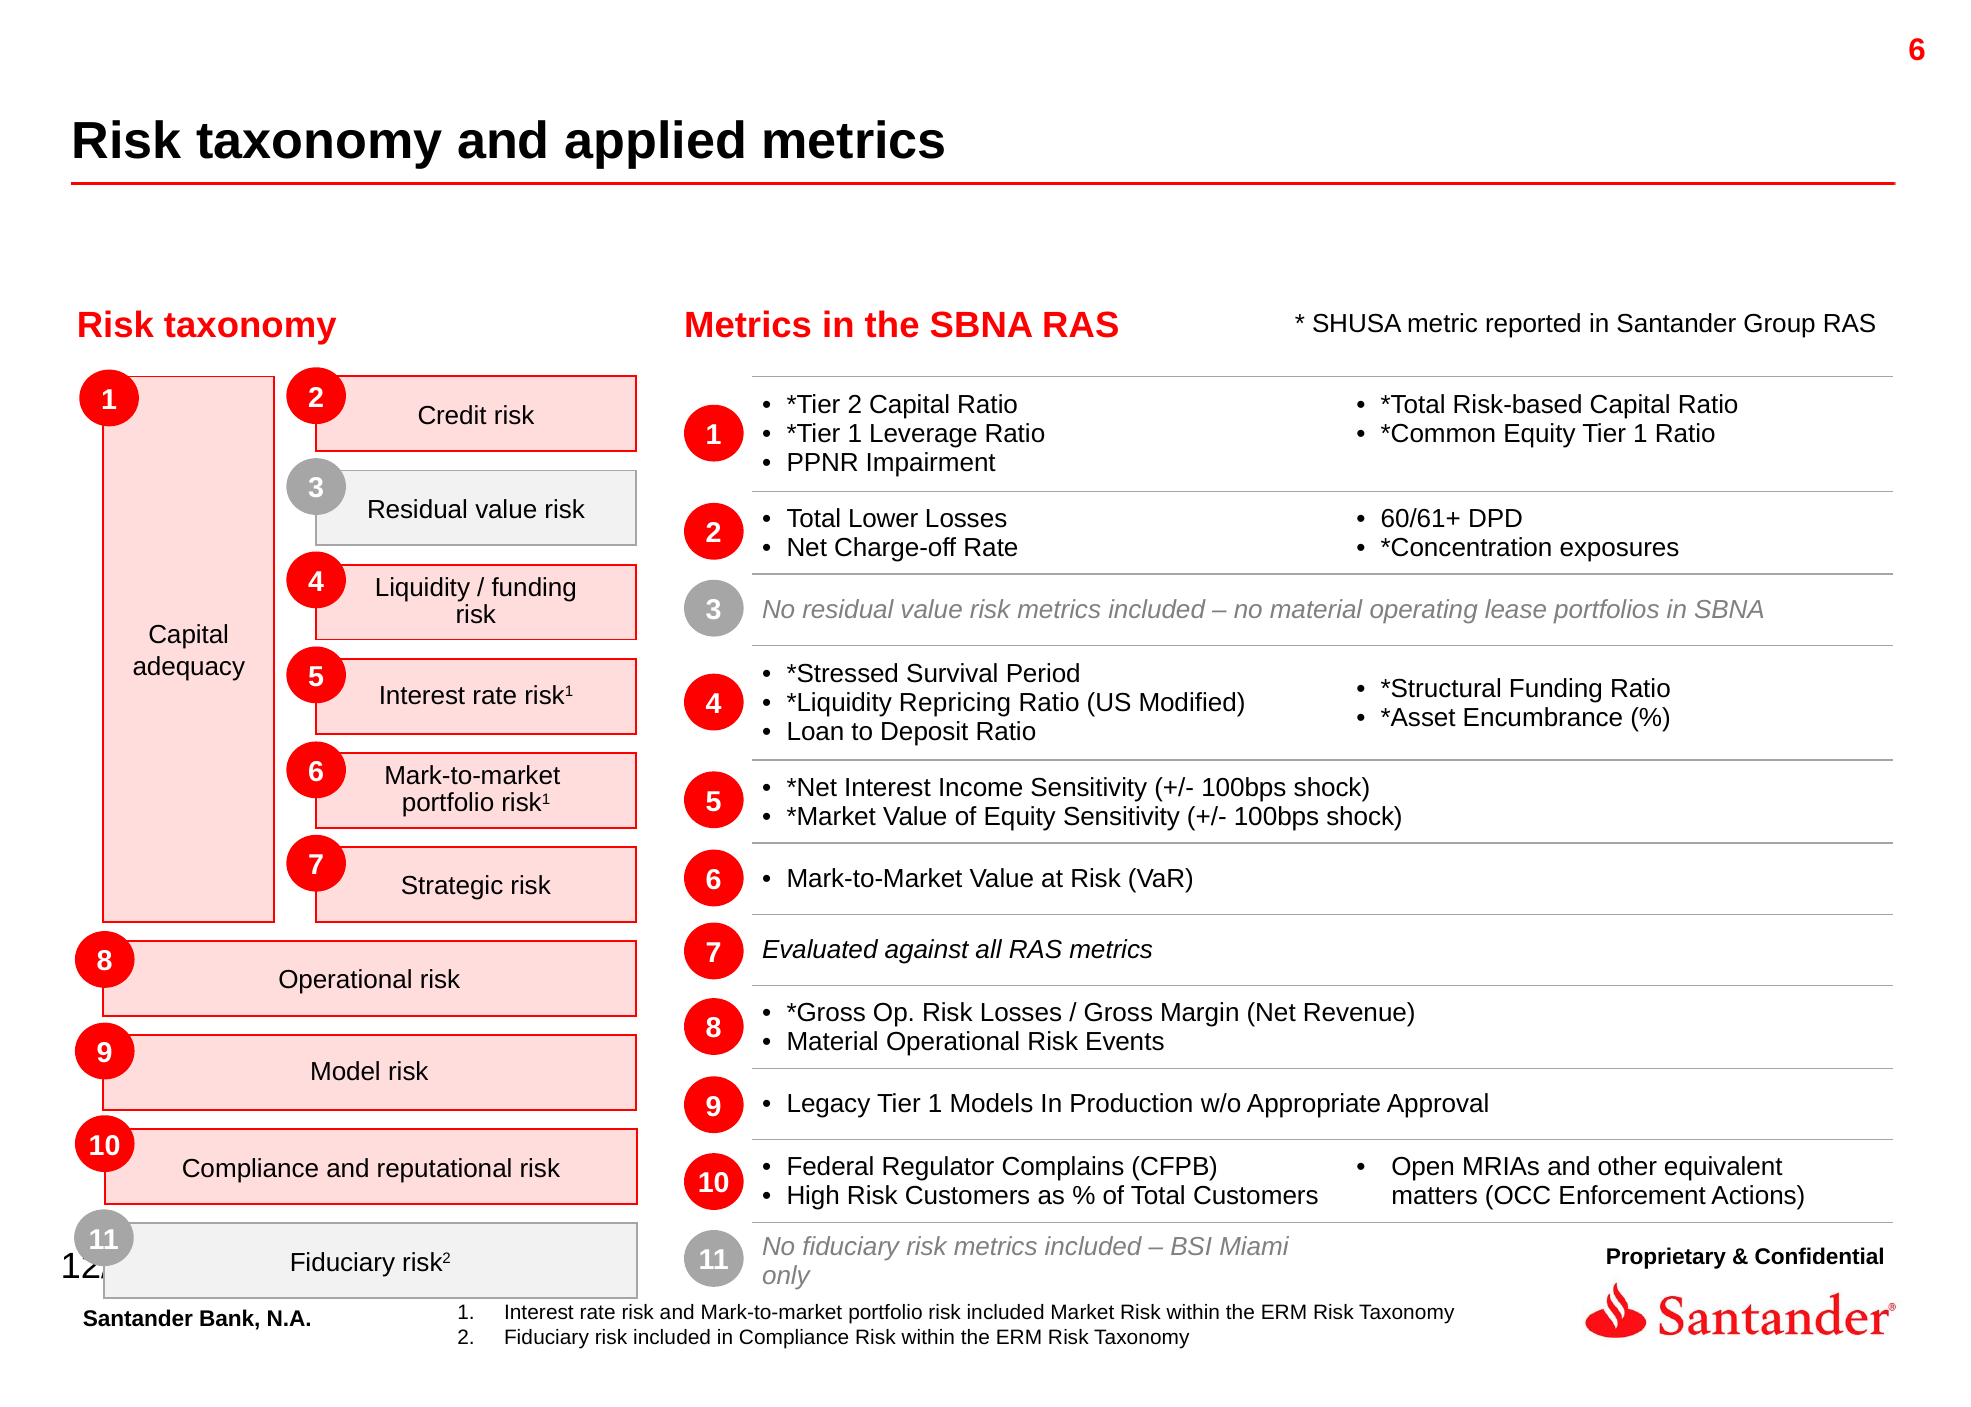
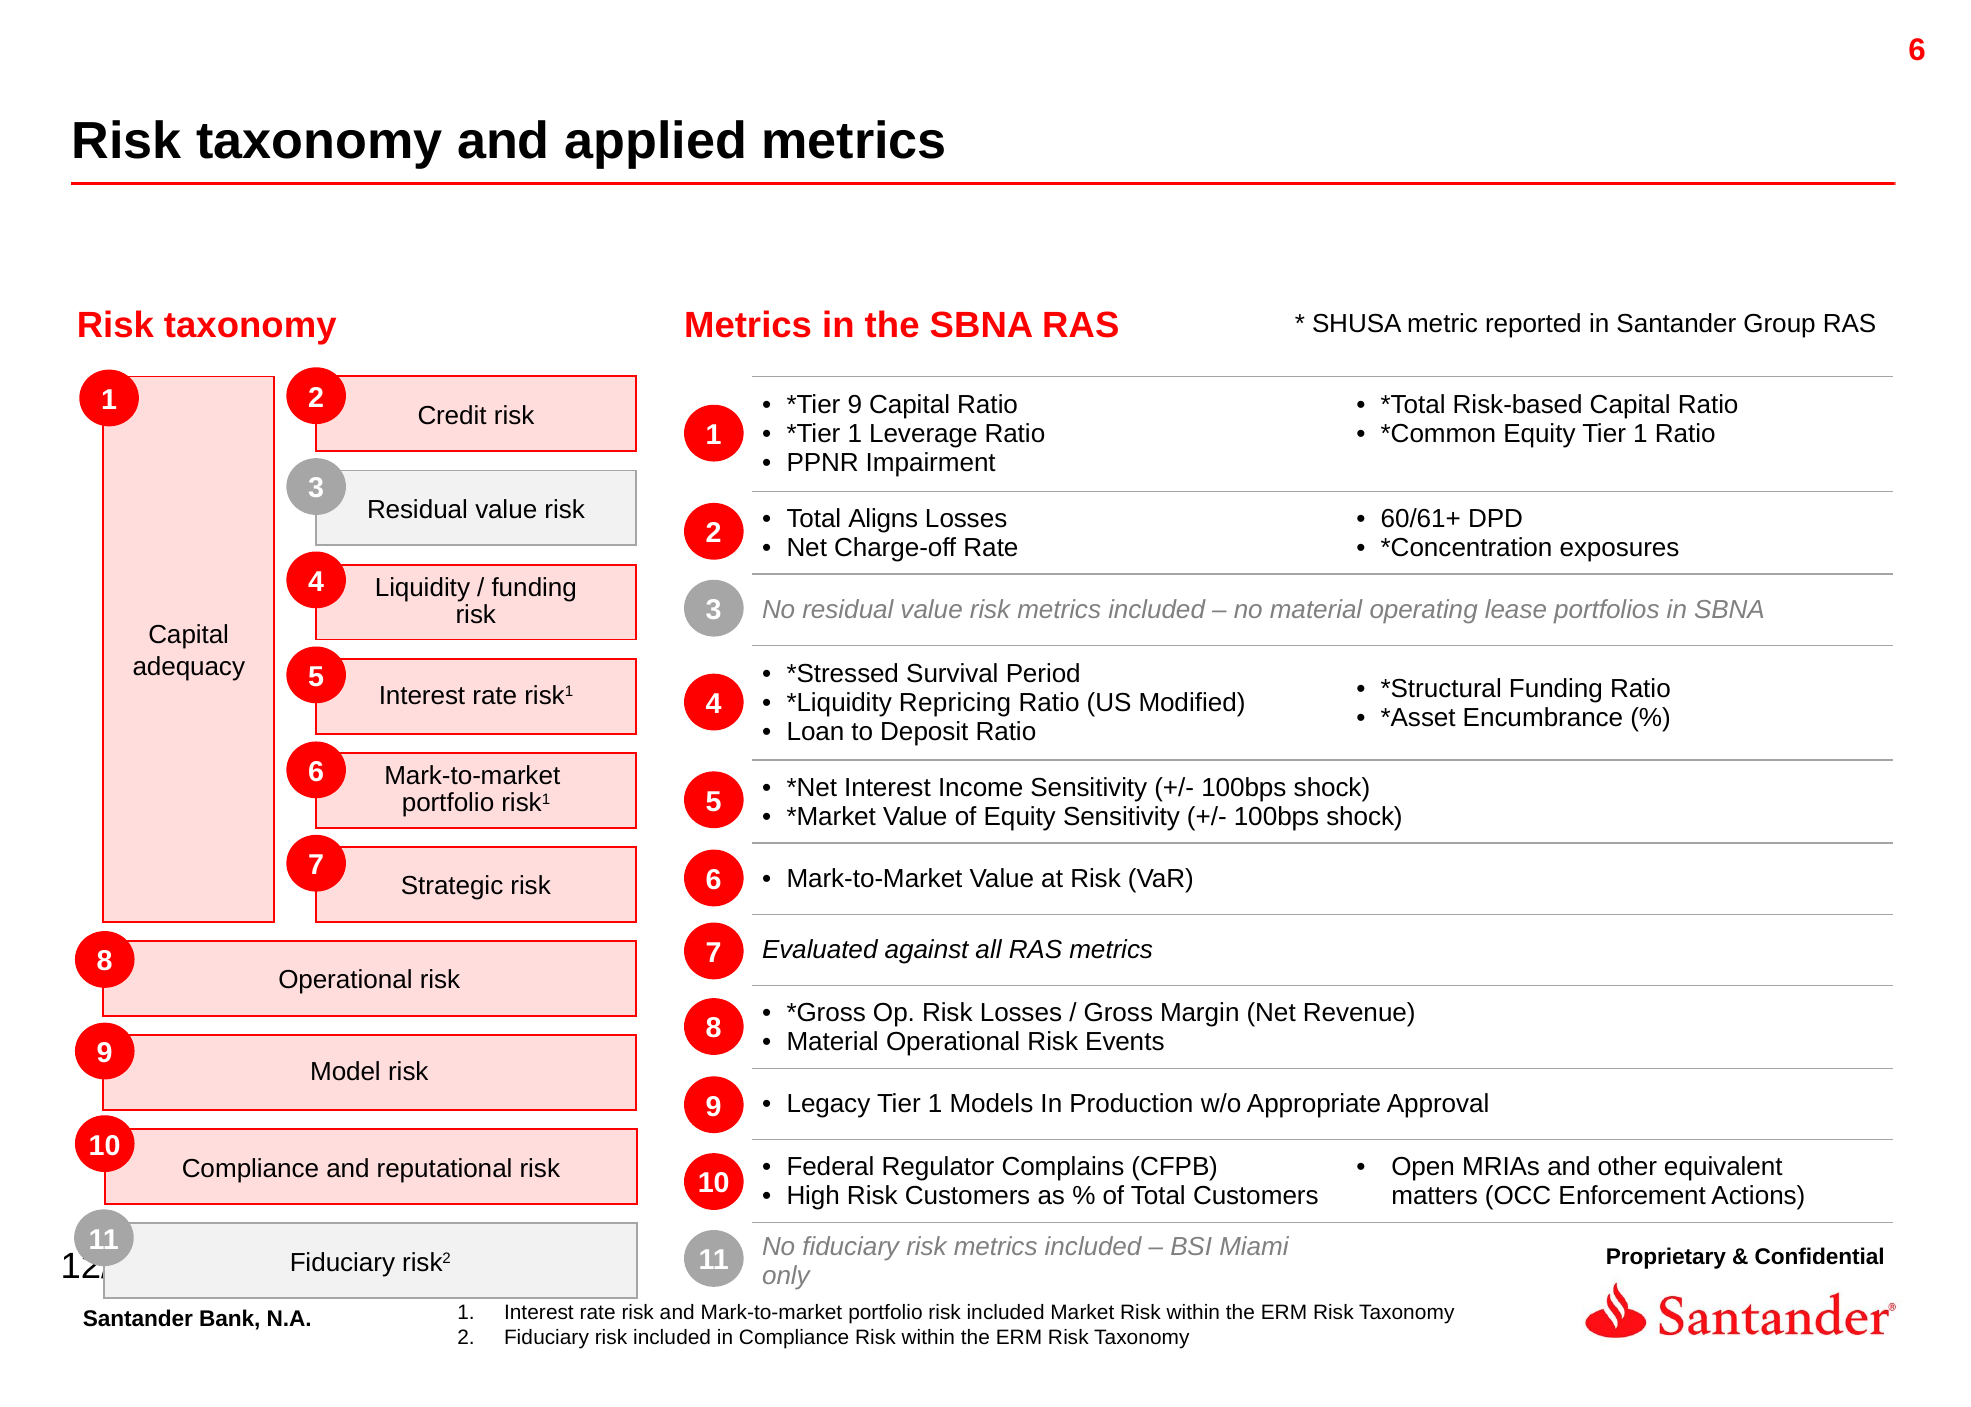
2 at (855, 405): 2 -> 9
Lower: Lower -> Aligns
